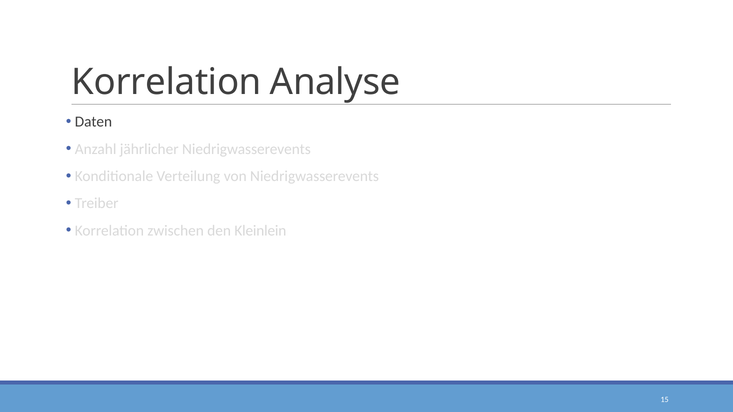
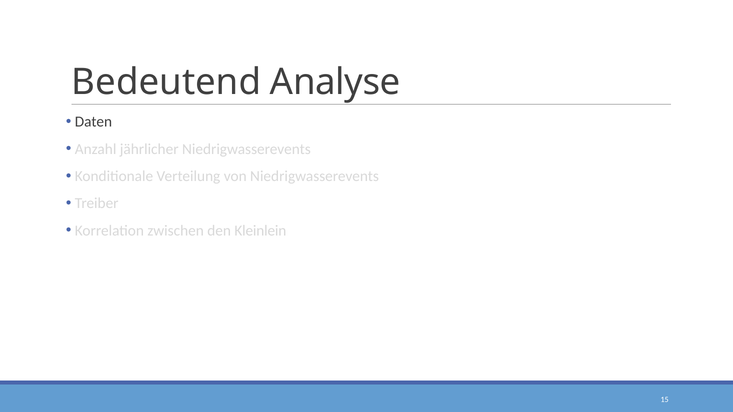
Korrelation at (167, 82): Korrelation -> Bedeutend
